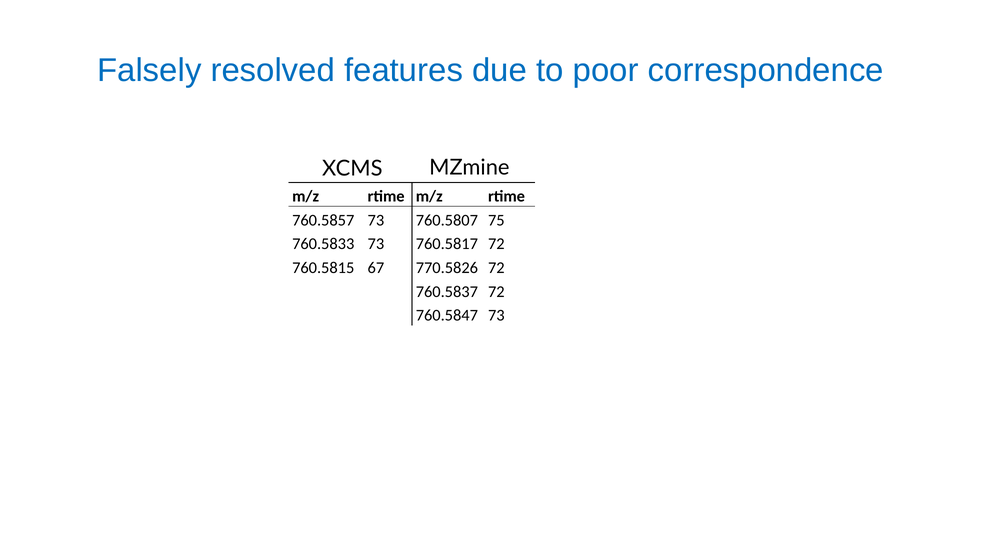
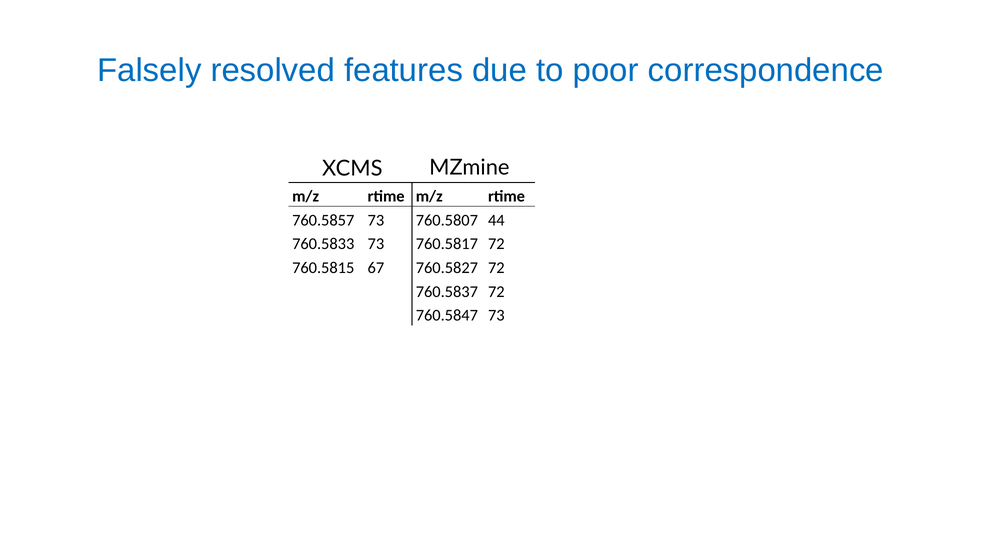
75: 75 -> 44
770.5826: 770.5826 -> 760.5827
